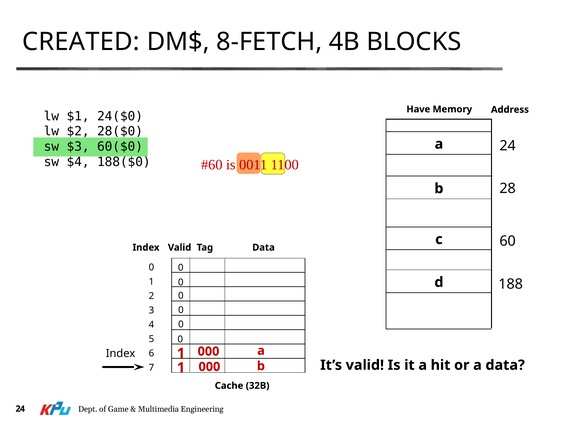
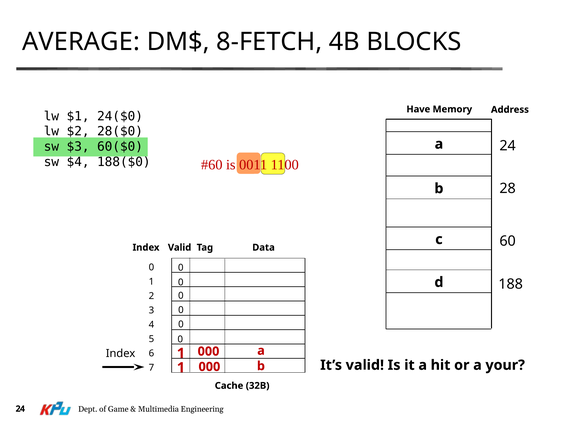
CREATED: CREATED -> AVERAGE
a data: data -> your
